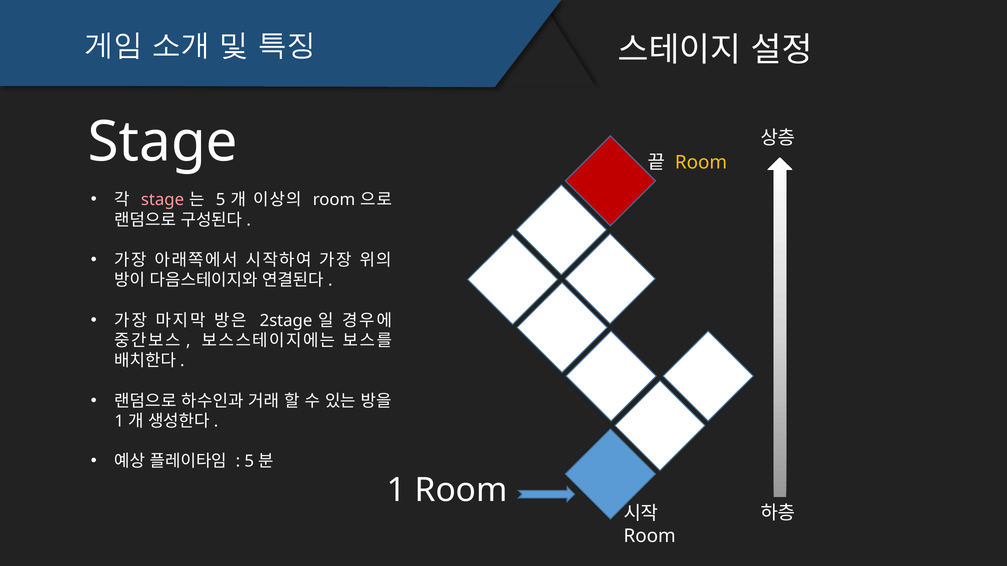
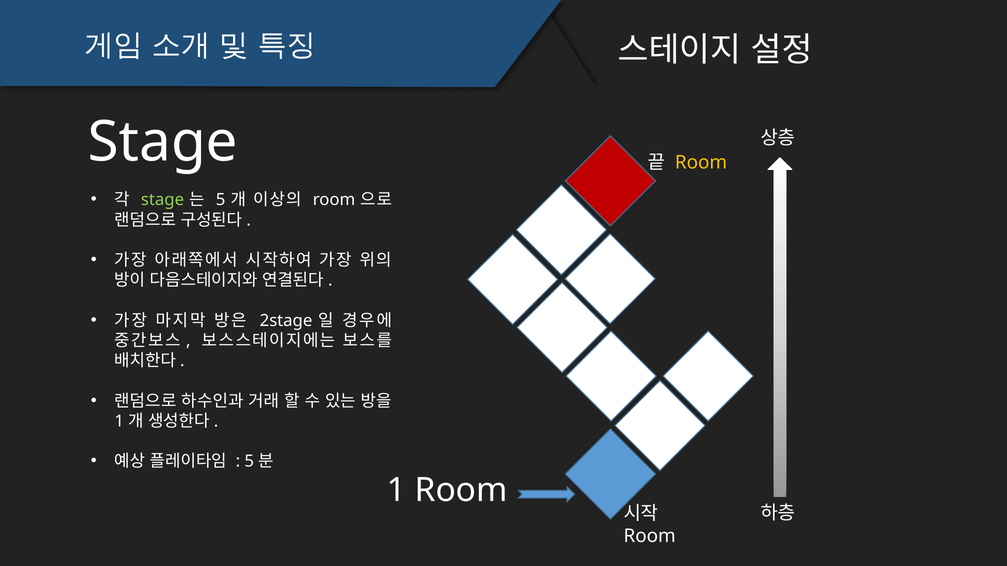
stage at (163, 200) colour: pink -> light green
